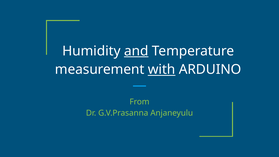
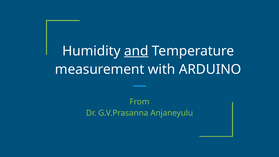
with underline: present -> none
